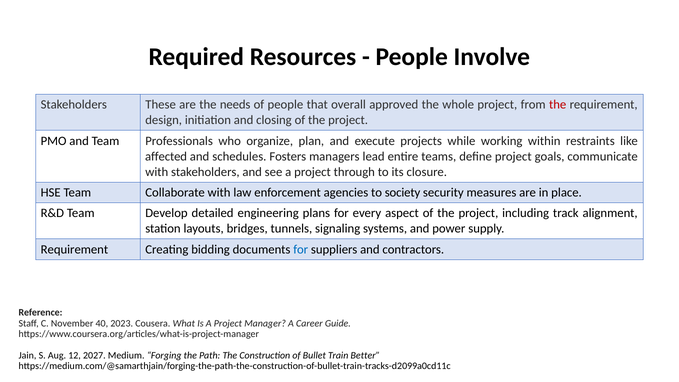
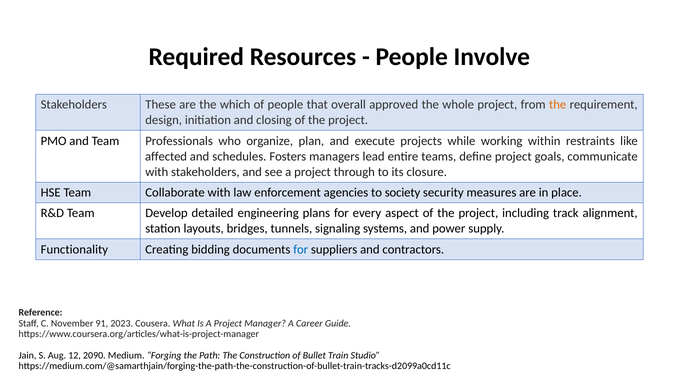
needs: needs -> which
the at (558, 105) colour: red -> orange
Requirement at (74, 249): Requirement -> Functionality
40: 40 -> 91
2027: 2027 -> 2090
Better: Better -> Studio
